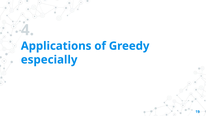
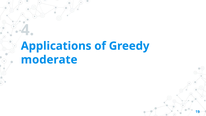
especially: especially -> moderate
